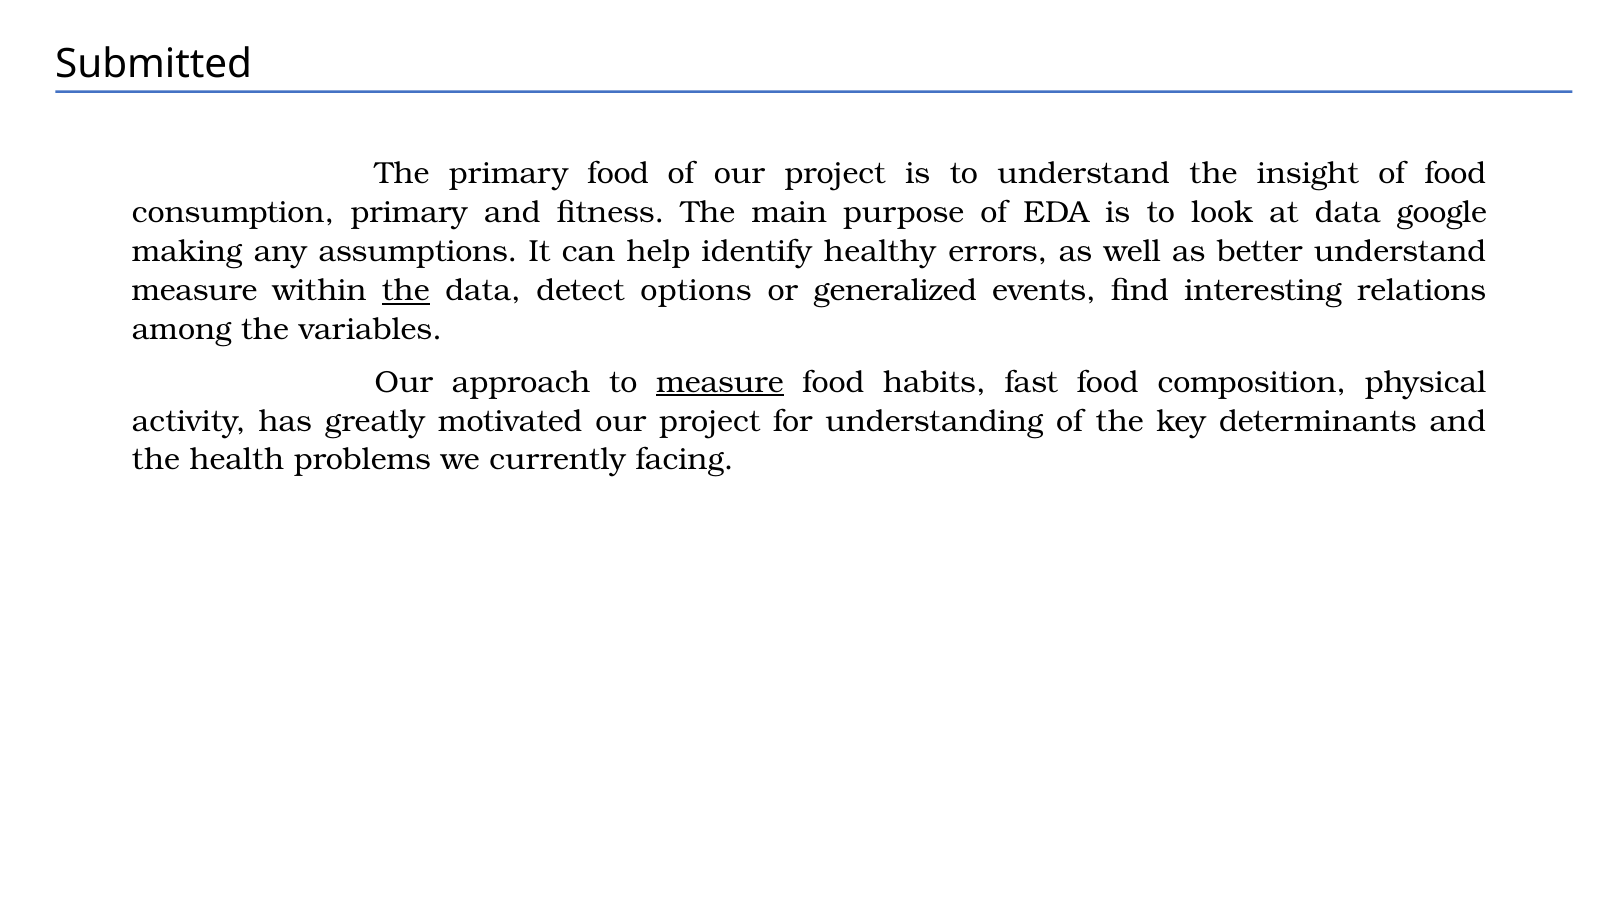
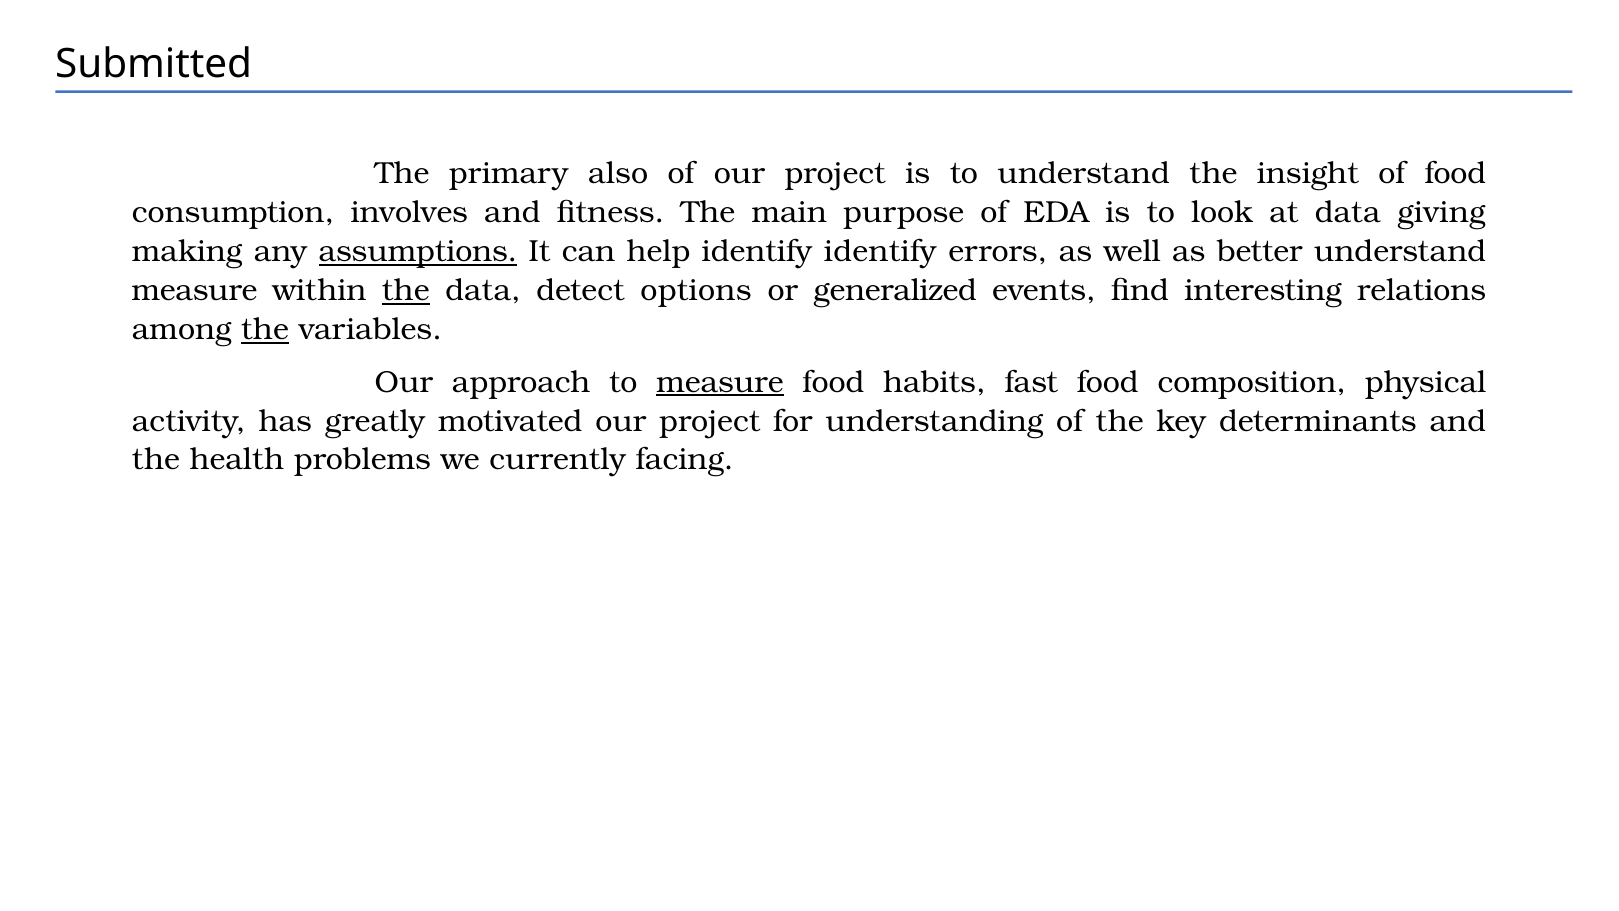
primary food: food -> also
consumption primary: primary -> involves
google: google -> giving
assumptions underline: none -> present
identify healthy: healthy -> identify
the at (265, 329) underline: none -> present
